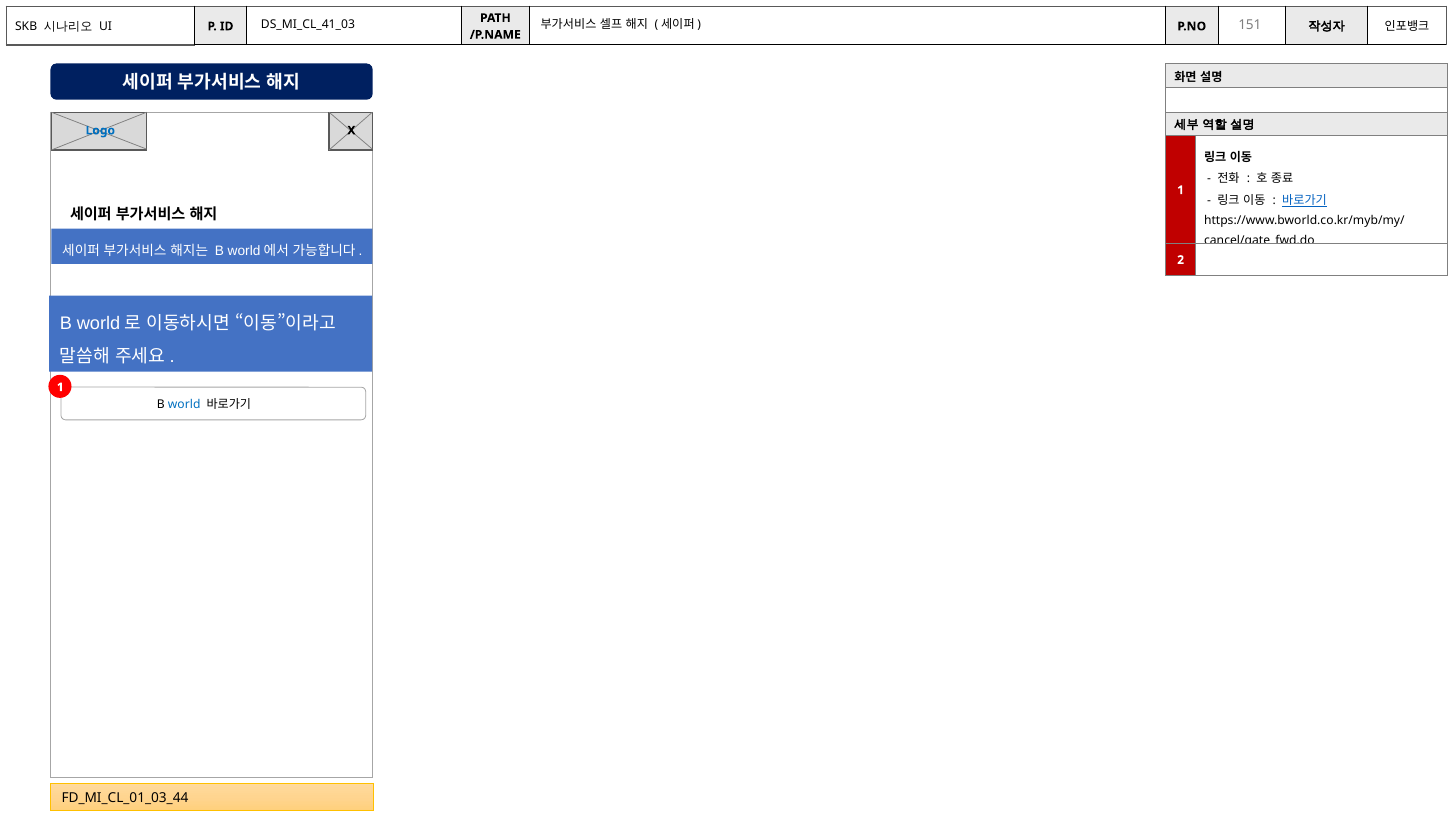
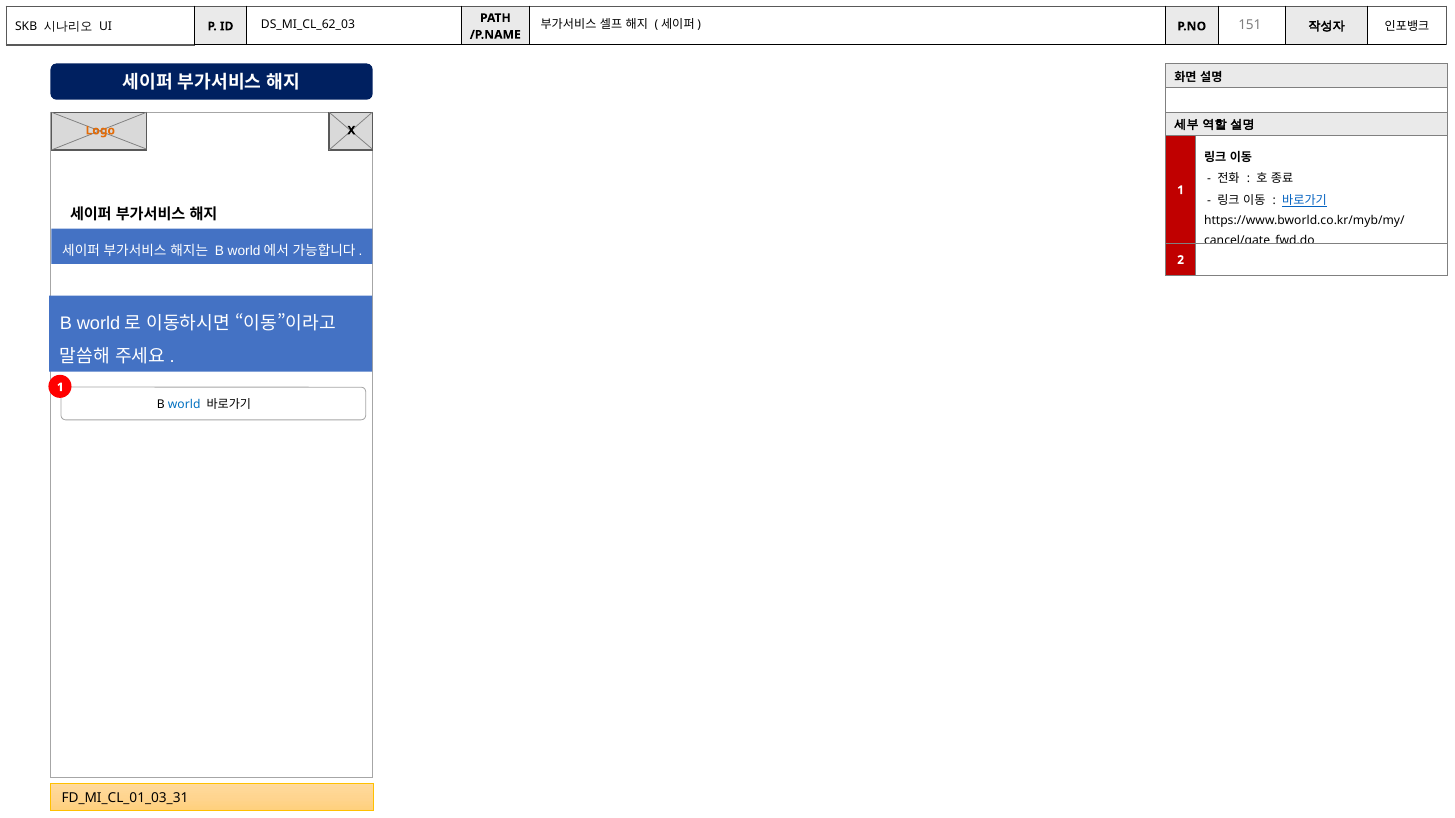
DS_MI_CL_41_03: DS_MI_CL_41_03 -> DS_MI_CL_62_03
Logo colour: blue -> orange
FD_MI_CL_01_03_44: FD_MI_CL_01_03_44 -> FD_MI_CL_01_03_31
